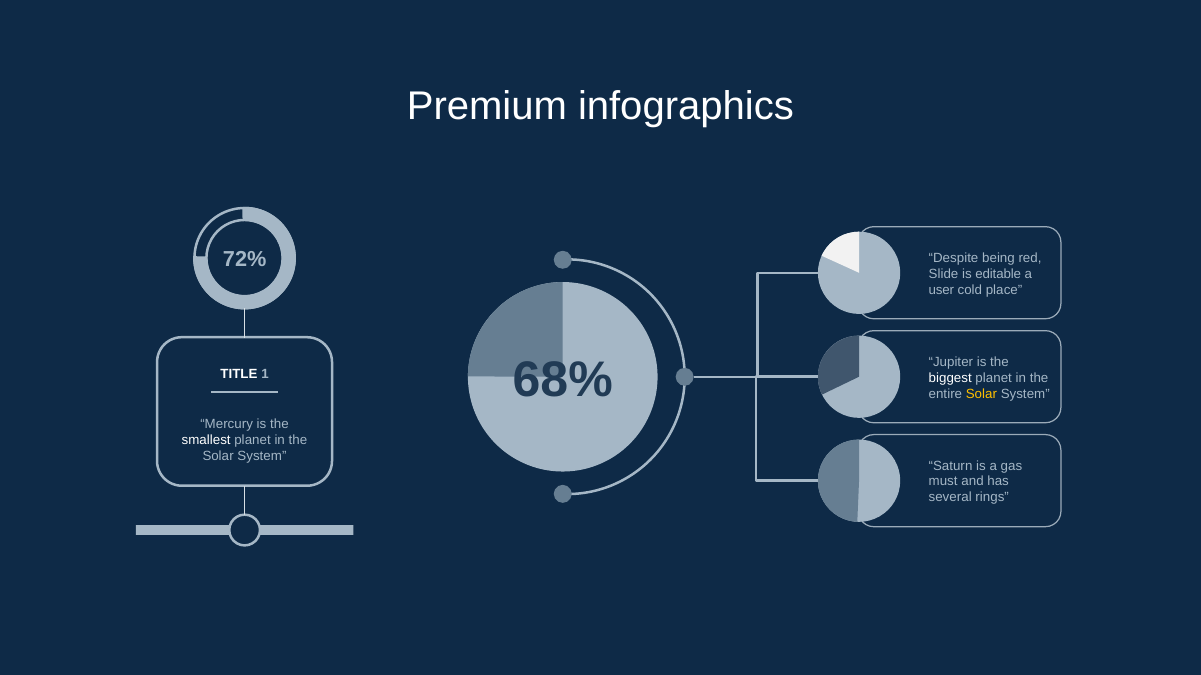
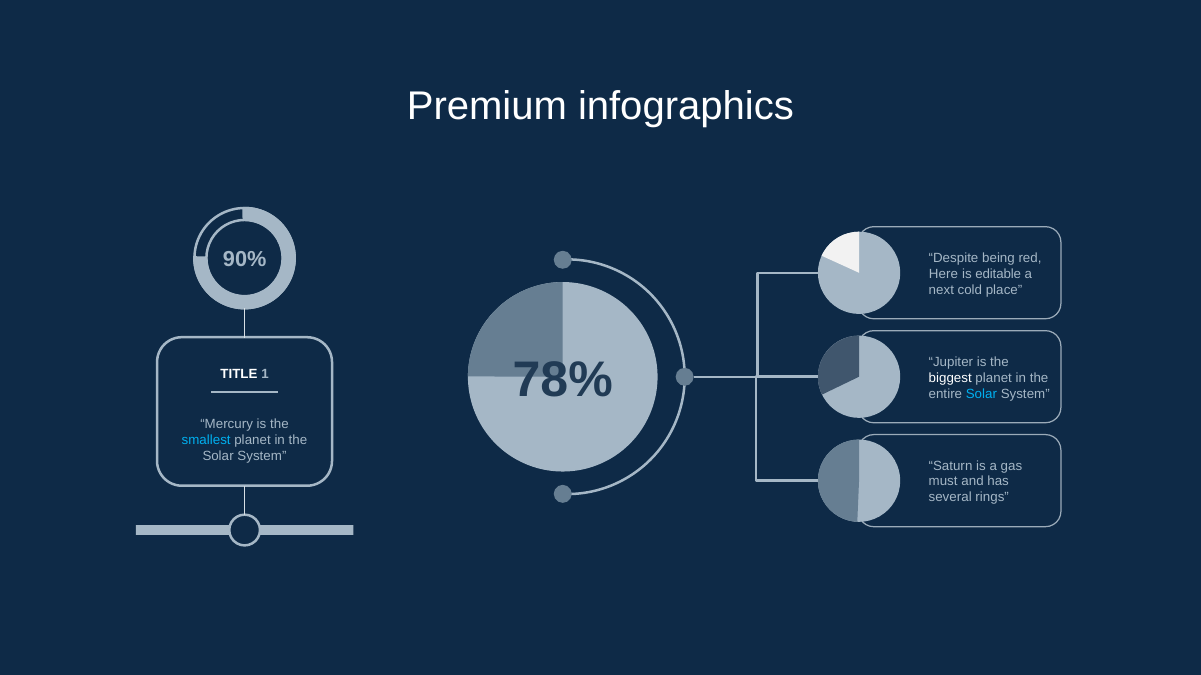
72%: 72% -> 90%
Slide: Slide -> Here
user: user -> next
68%: 68% -> 78%
Solar at (981, 394) colour: yellow -> light blue
smallest colour: white -> light blue
